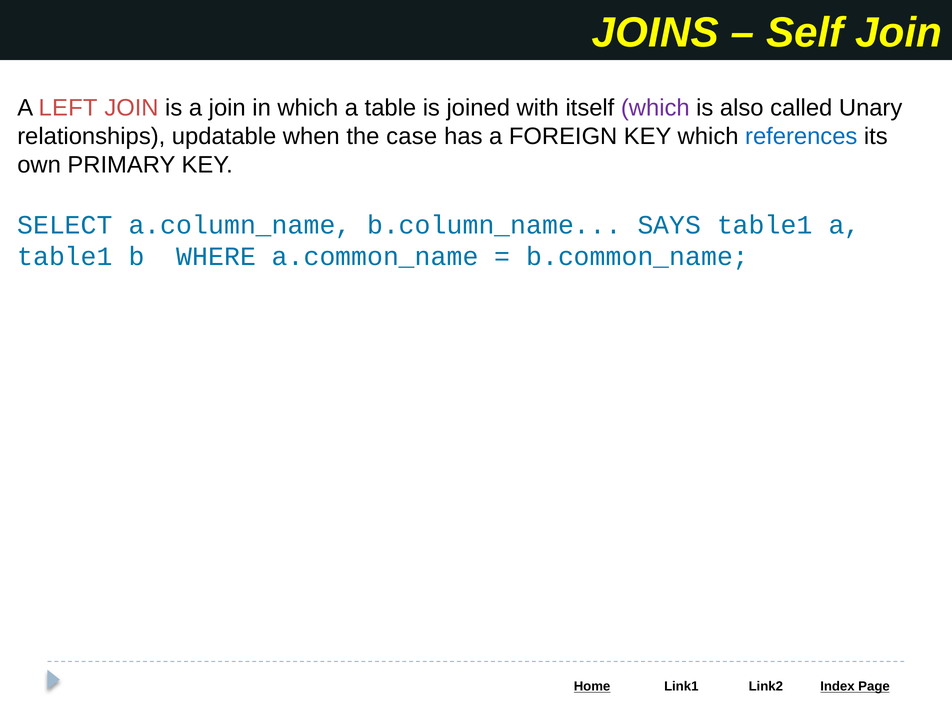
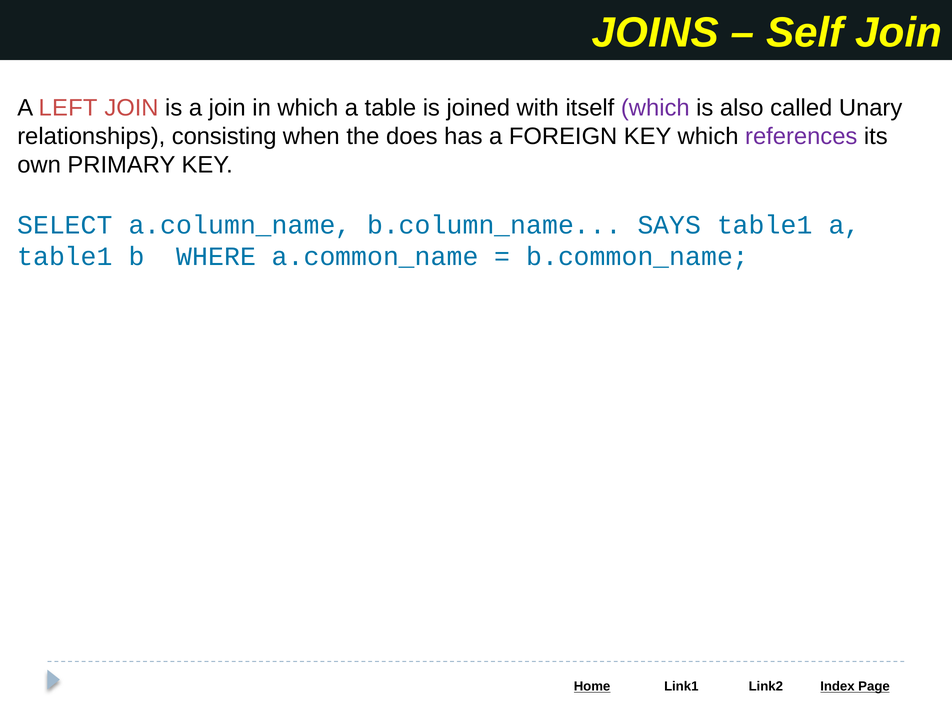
updatable: updatable -> consisting
case: case -> does
references colour: blue -> purple
